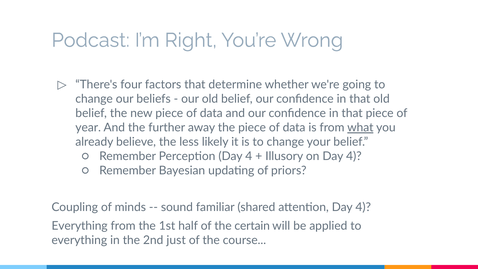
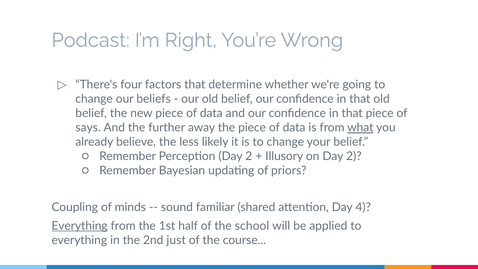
year: year -> says
Perception Day 4: 4 -> 2
on Day 4: 4 -> 2
Everything at (80, 226) underline: none -> present
certain: certain -> school
